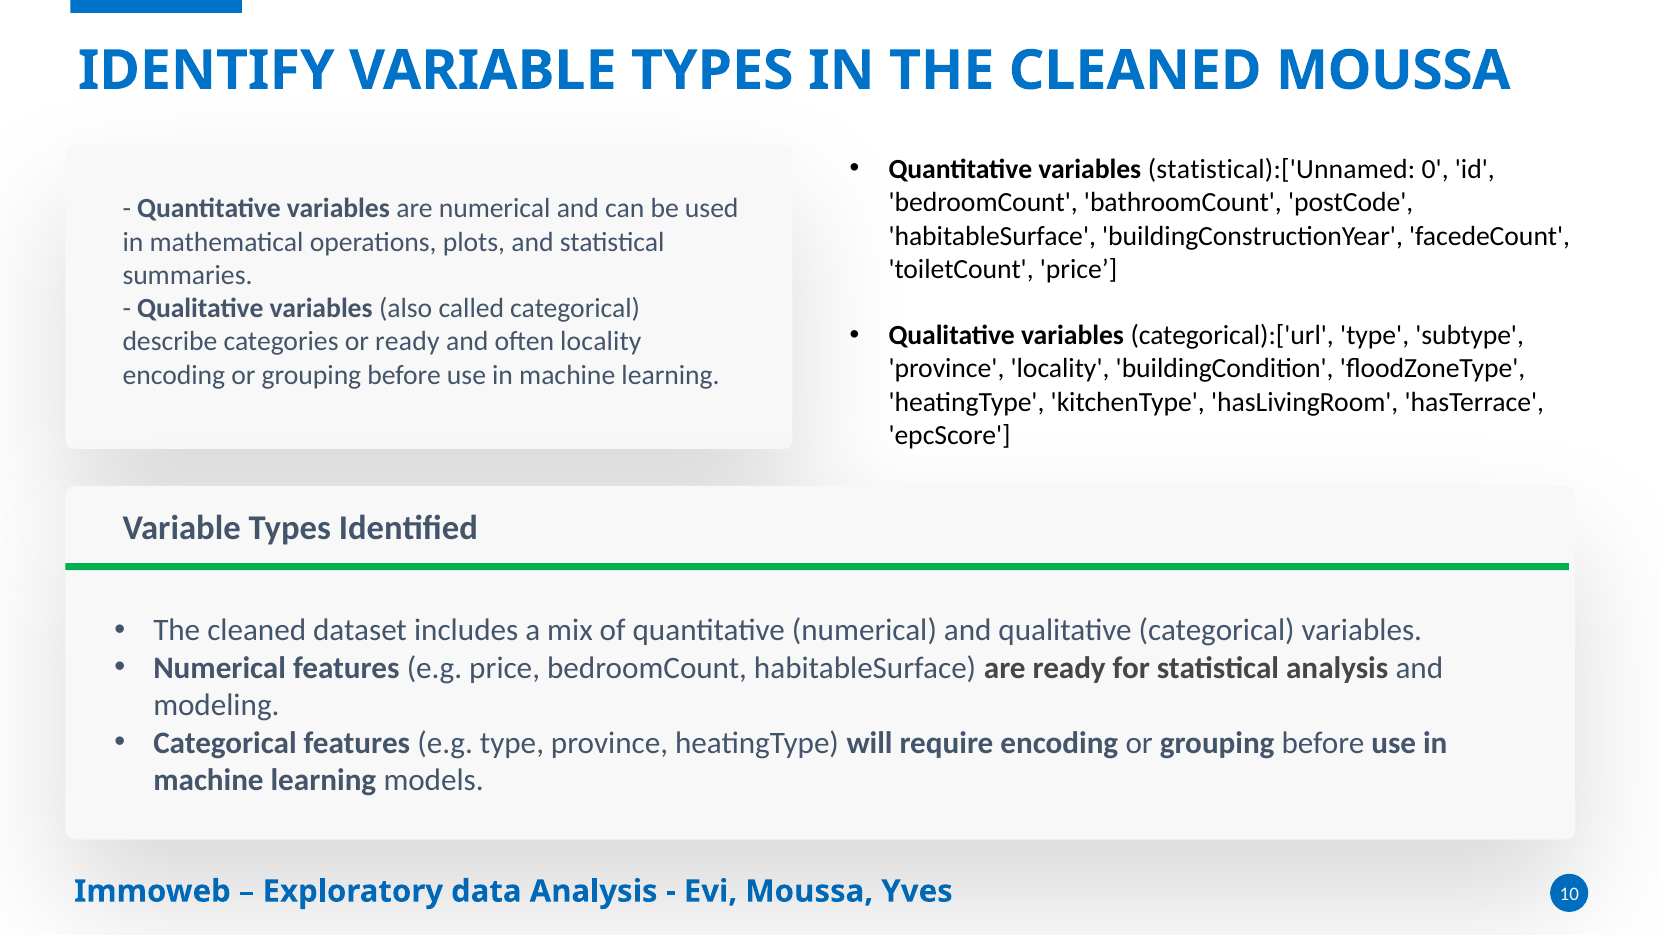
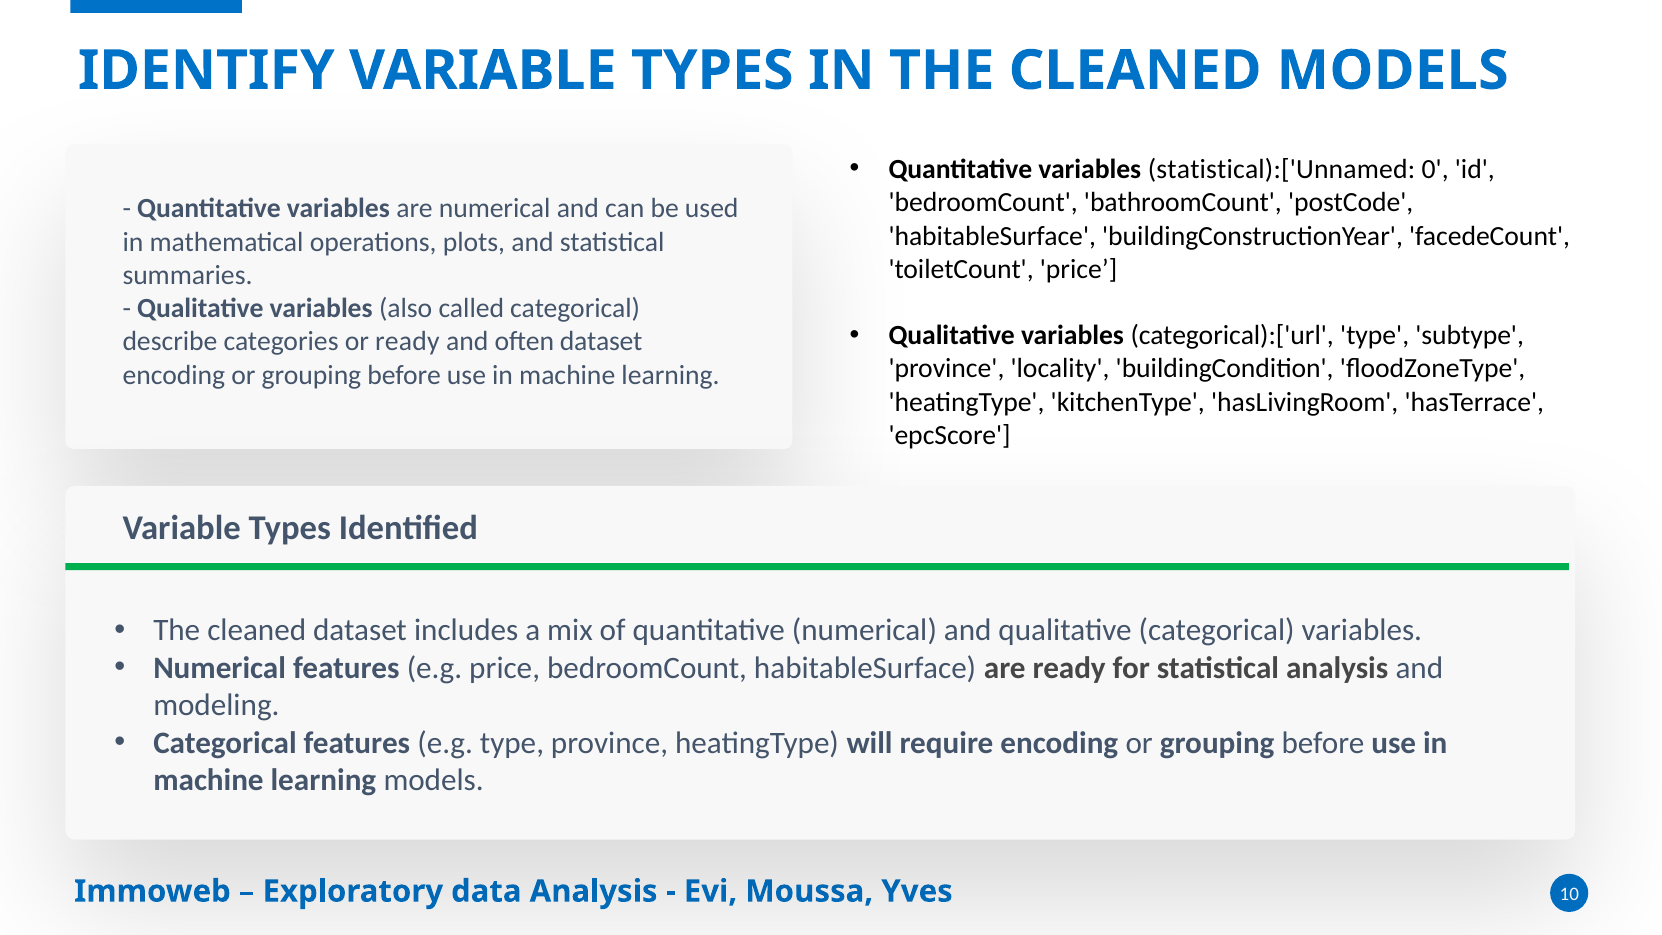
CLEANED MOUSSA: MOUSSA -> MODELS
often locality: locality -> dataset
